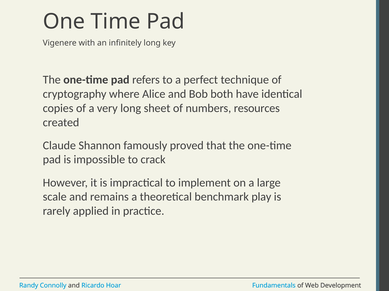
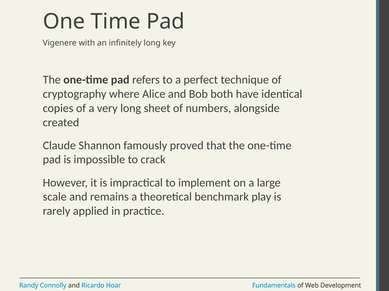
resources: resources -> alongside
